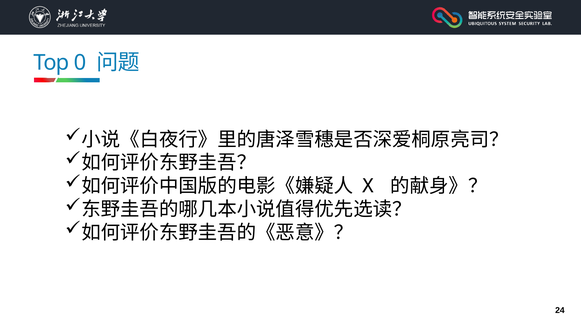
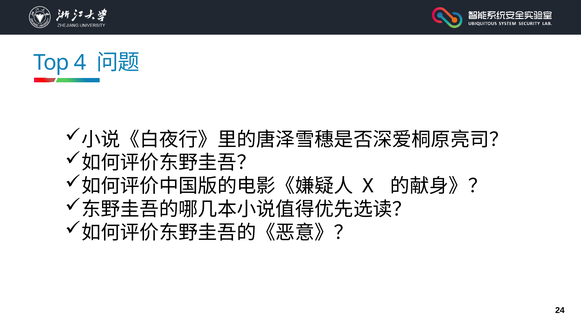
0: 0 -> 4
